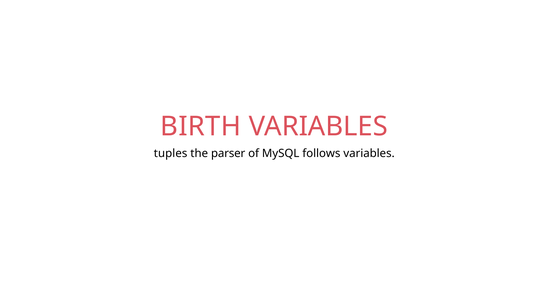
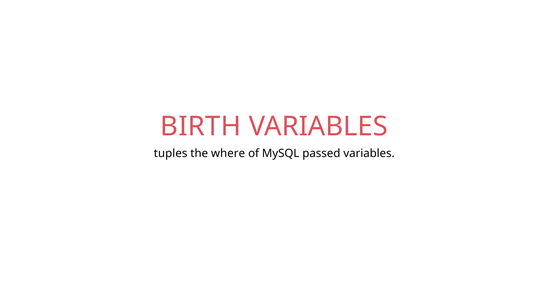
parser: parser -> where
follows: follows -> passed
